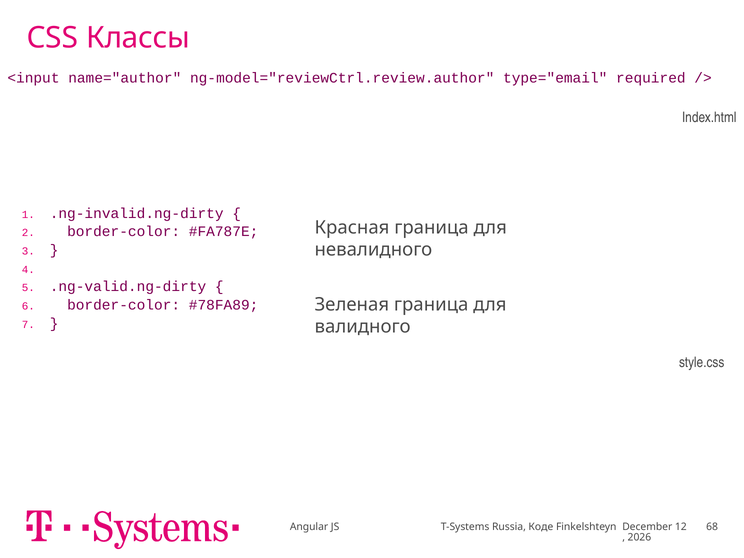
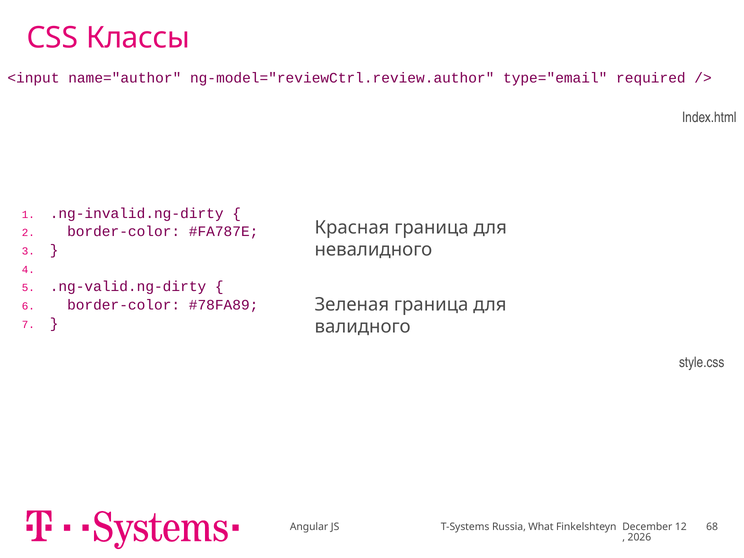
Коде: Коде -> What
